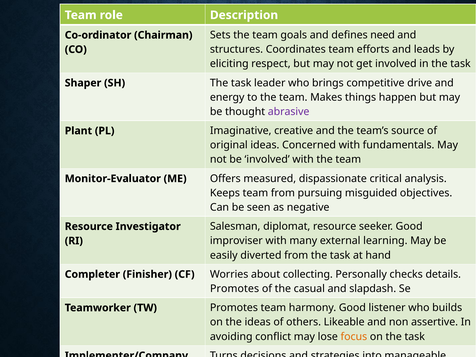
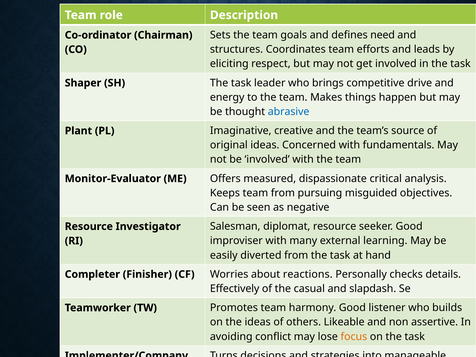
abrasive colour: purple -> blue
collecting: collecting -> reactions
Promotes at (235, 289): Promotes -> Effectively
